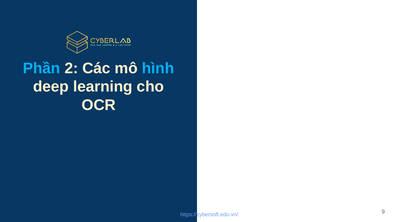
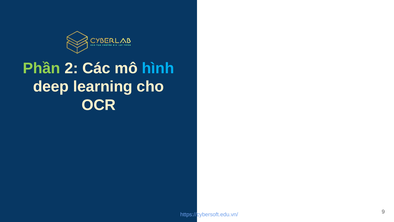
Phần colour: light blue -> light green
